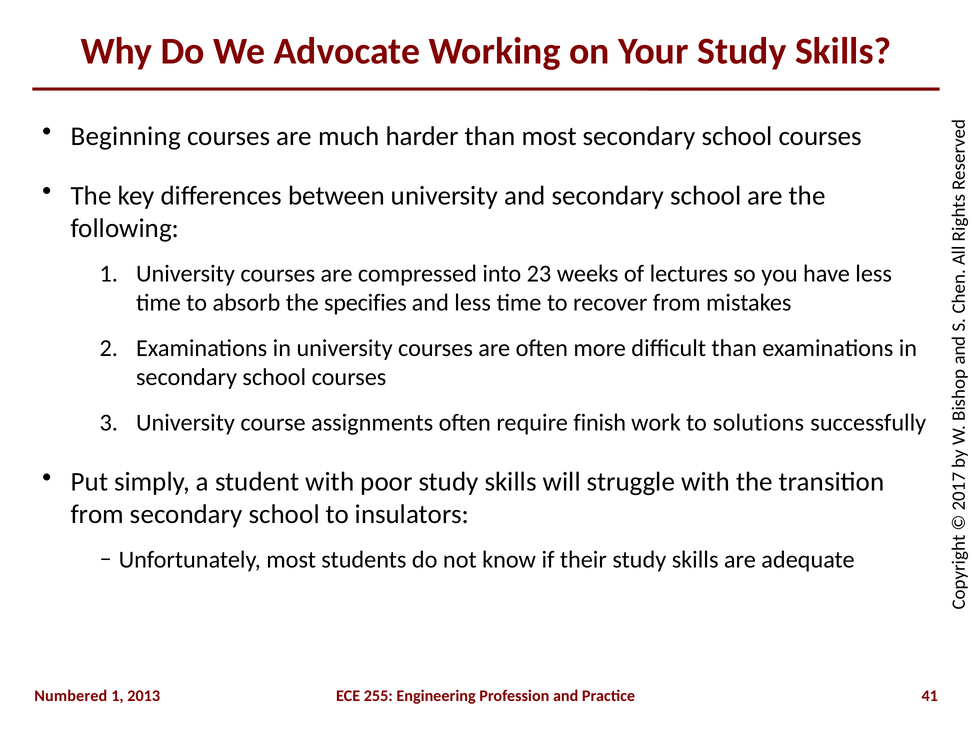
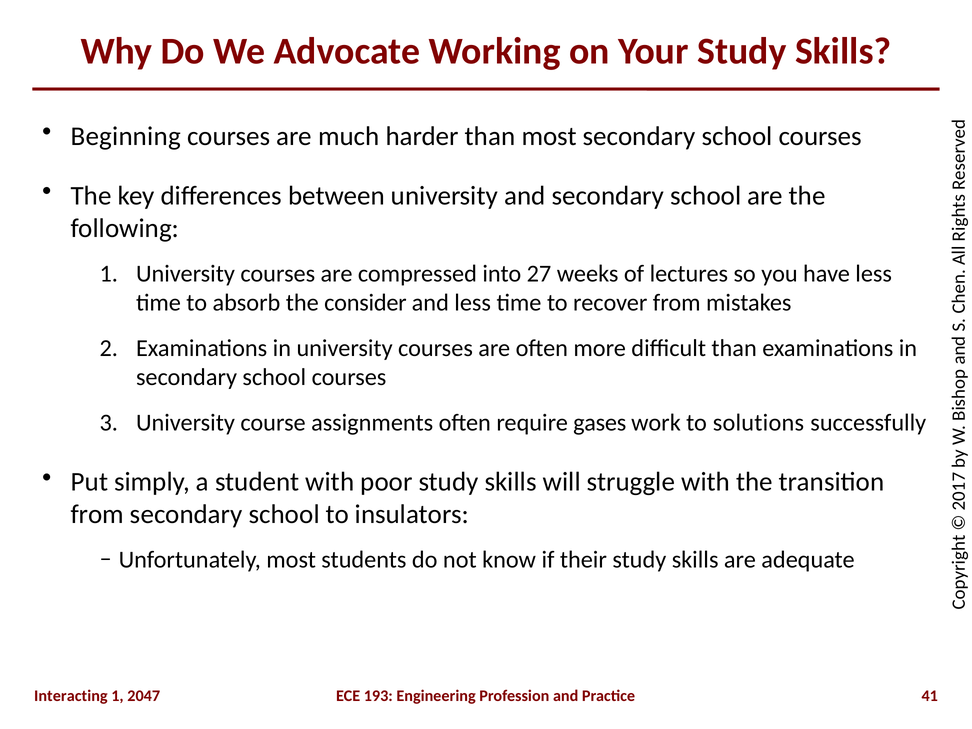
23: 23 -> 27
specifies: specifies -> consider
finish: finish -> gases
Numbered: Numbered -> Interacting
2013: 2013 -> 2047
255: 255 -> 193
